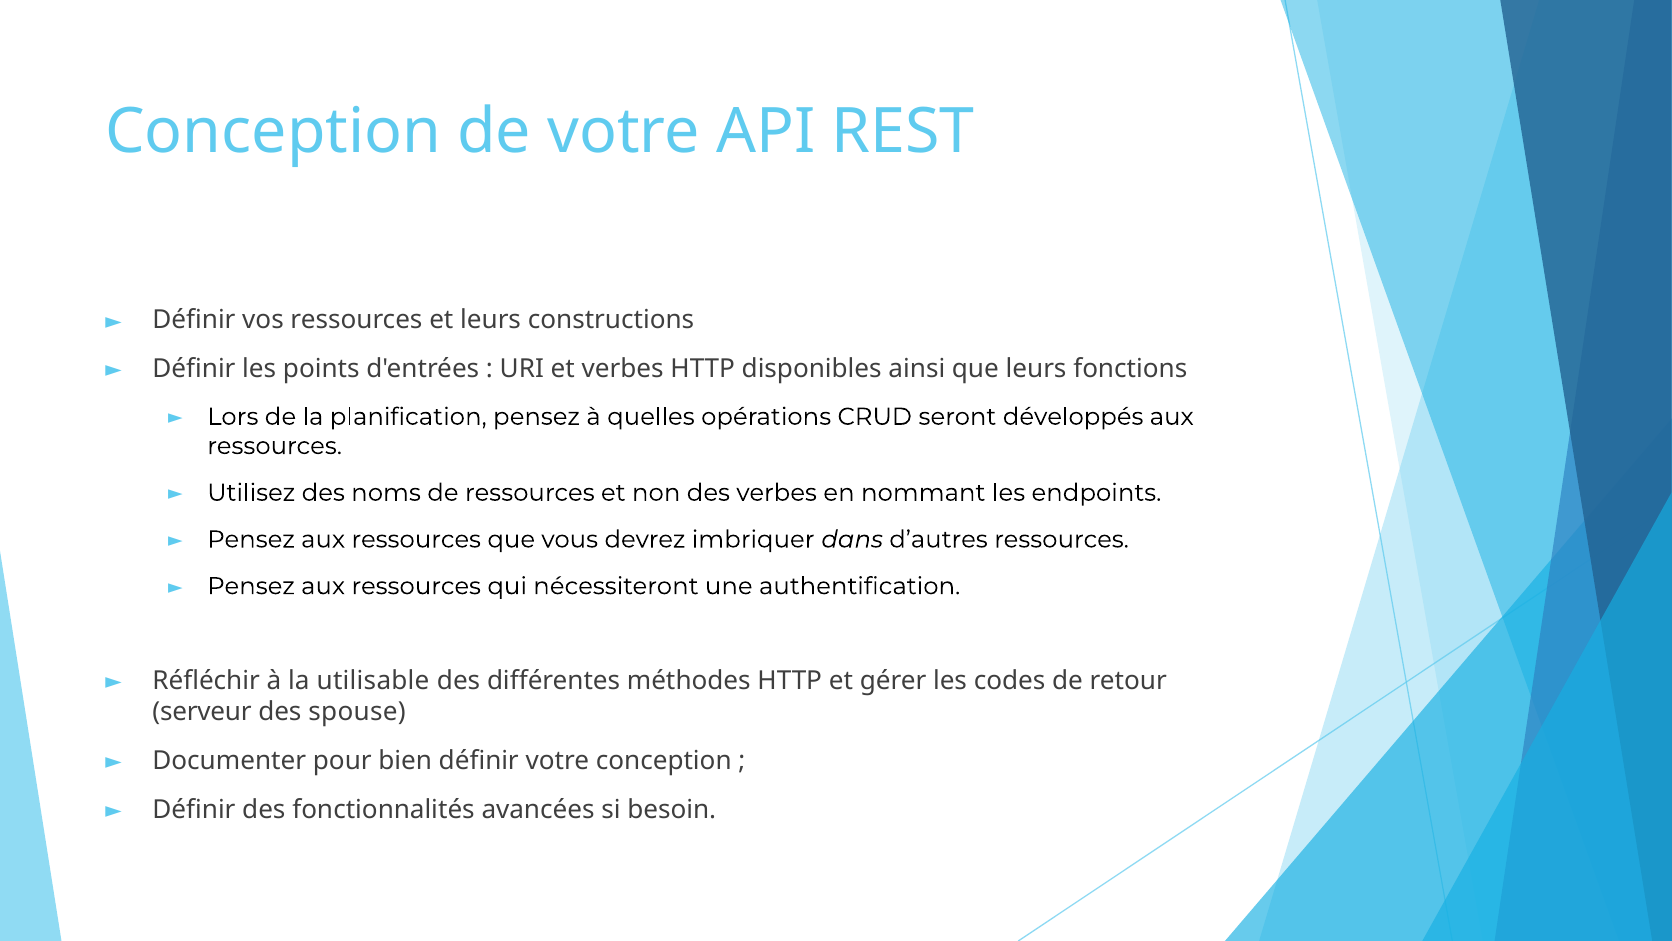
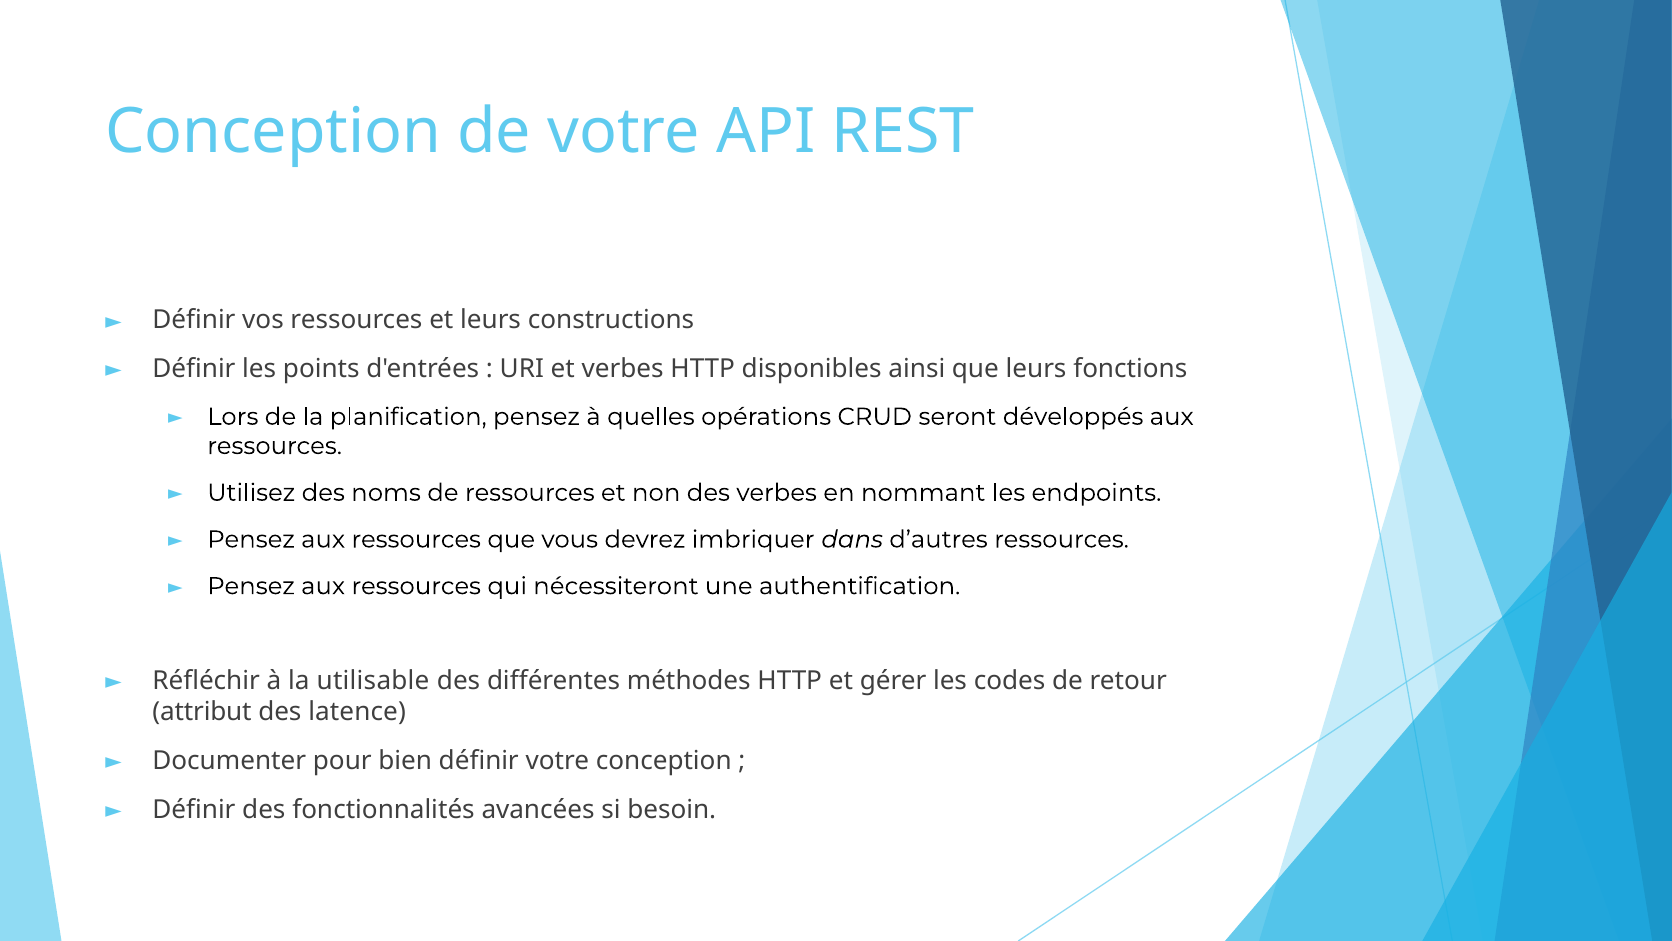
serveur: serveur -> attribut
spouse: spouse -> latence
